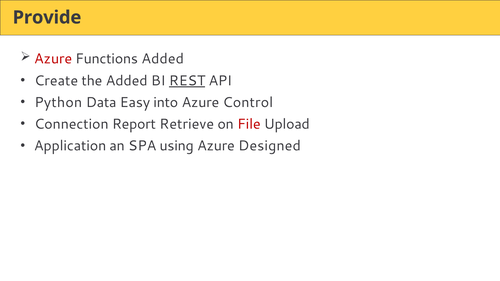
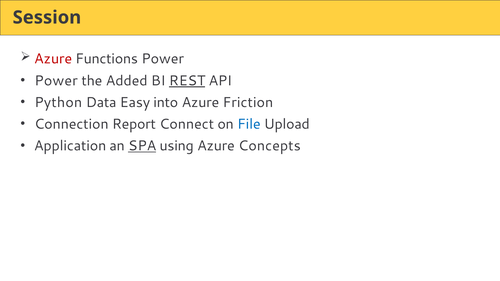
Provide: Provide -> Session
Functions Added: Added -> Power
Create at (56, 81): Create -> Power
Control: Control -> Friction
Retrieve: Retrieve -> Connect
File colour: red -> blue
SPA underline: none -> present
Designed: Designed -> Concepts
